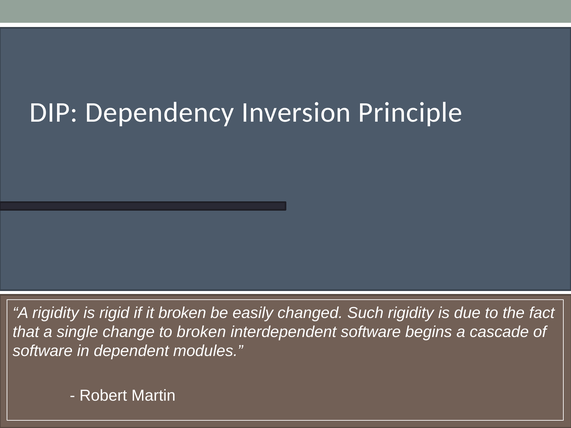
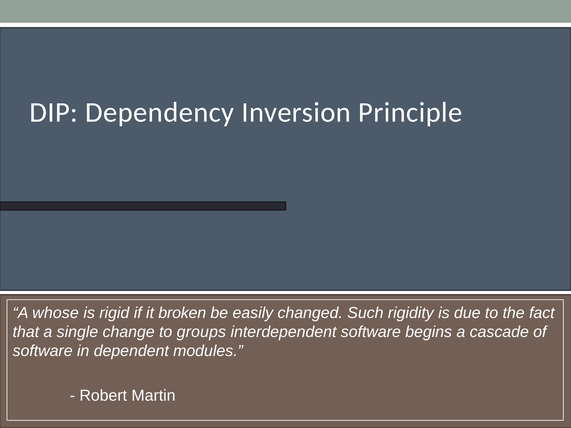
A rigidity: rigidity -> whose
to broken: broken -> groups
